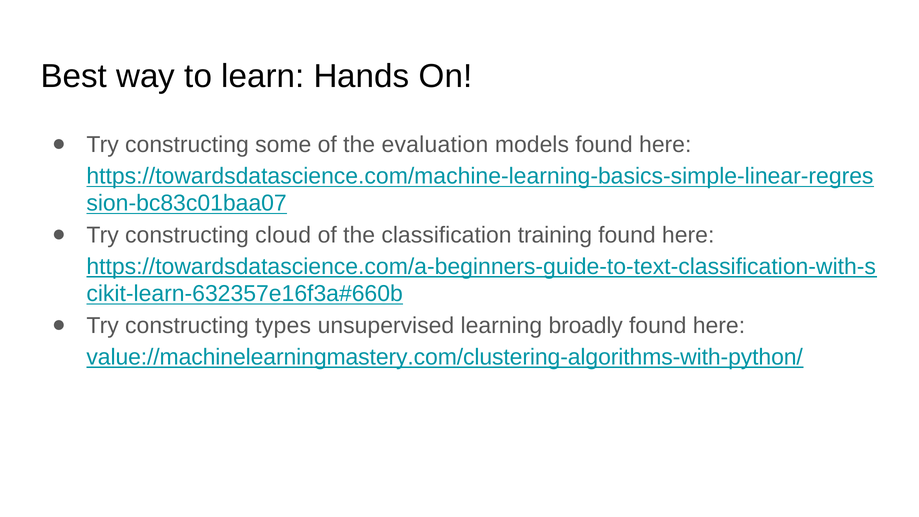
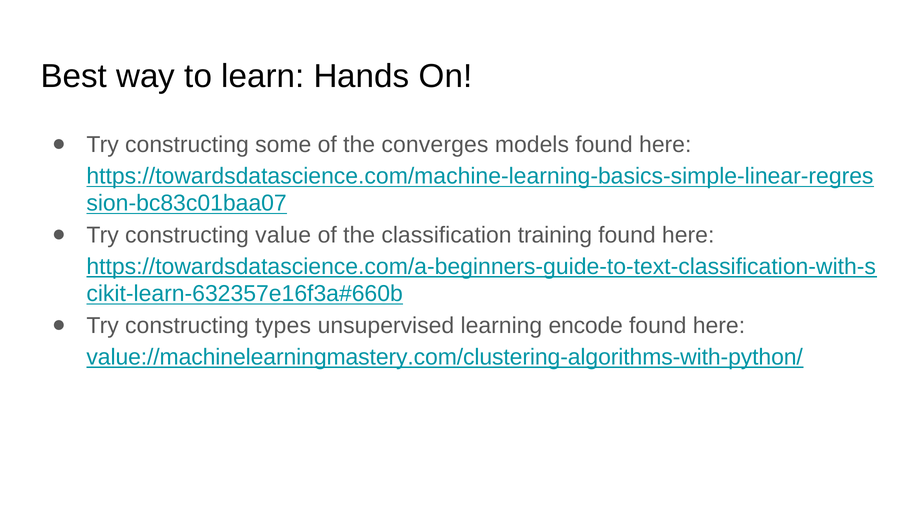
evaluation: evaluation -> converges
cloud: cloud -> value
broadly: broadly -> encode
